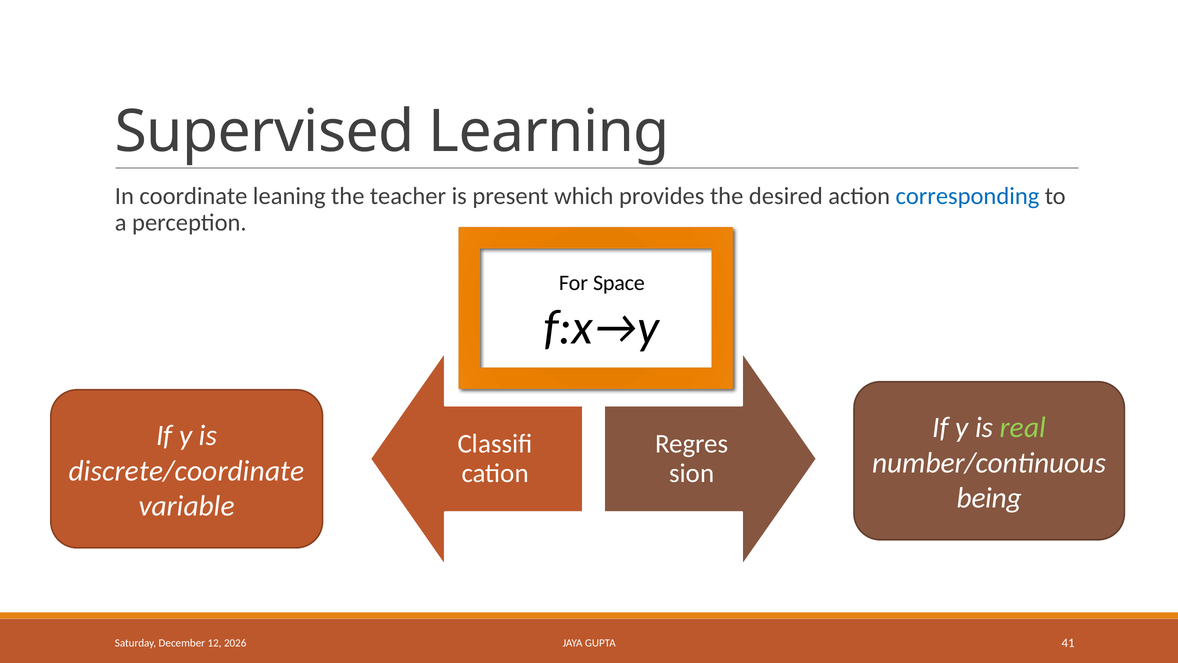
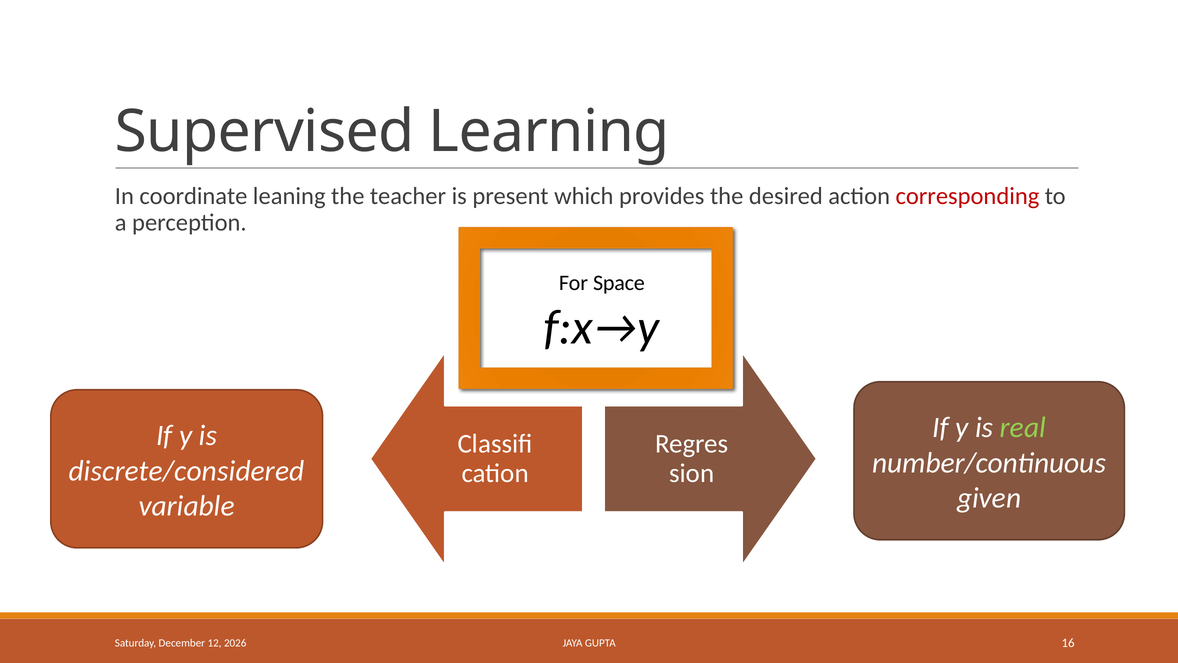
corresponding colour: blue -> red
discrete/coordinate: discrete/coordinate -> discrete/considered
being: being -> given
41: 41 -> 16
